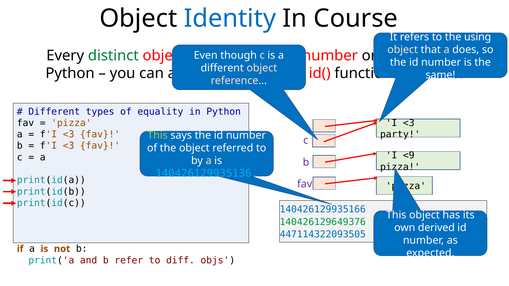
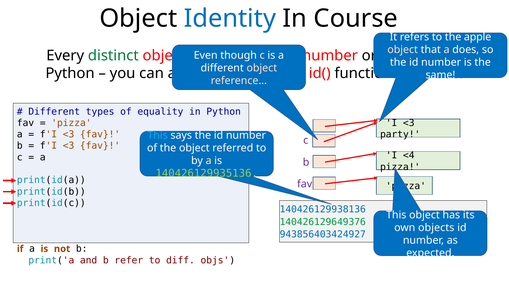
using: using -> apple
This at (158, 135) colour: light green -> light blue
<9: <9 -> <4
140426129935136 colour: light blue -> light green
140426129935166: 140426129935166 -> 140426129938136
own derived: derived -> objects
447114322093505: 447114322093505 -> 943856403424927
